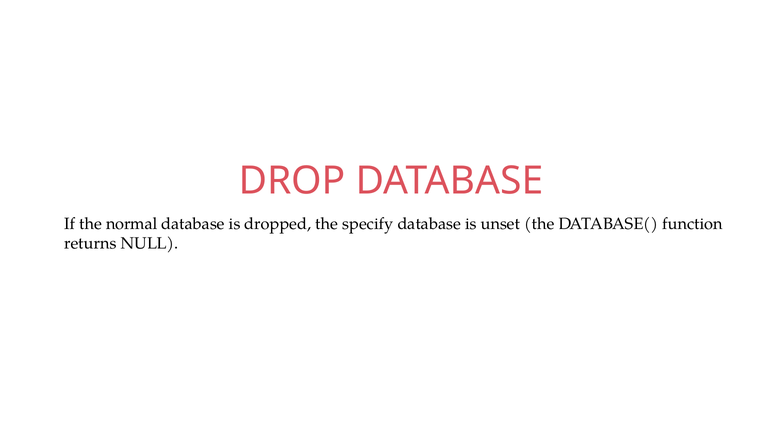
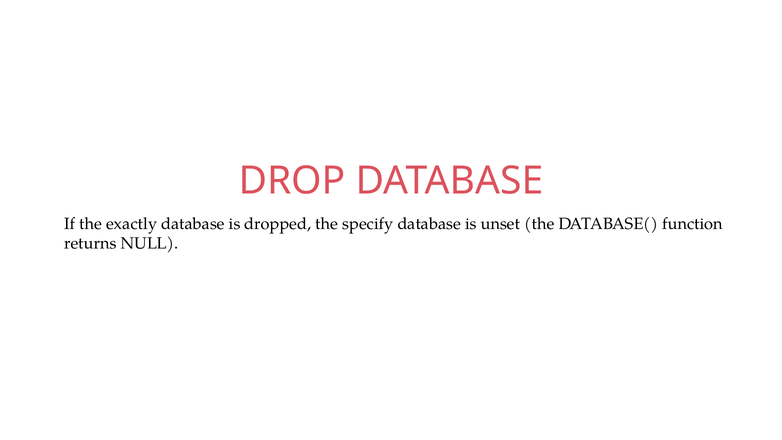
normal: normal -> exactly
